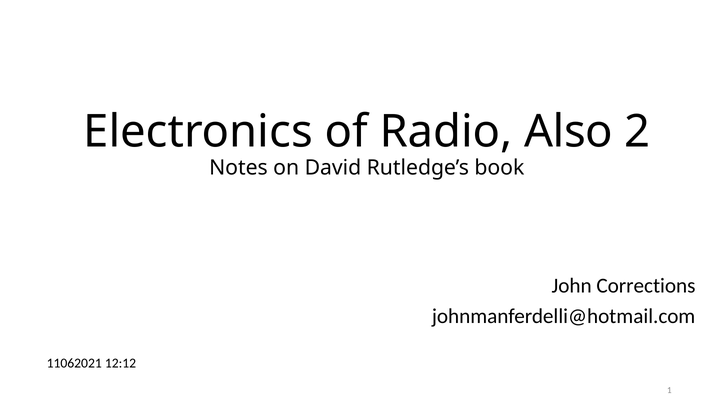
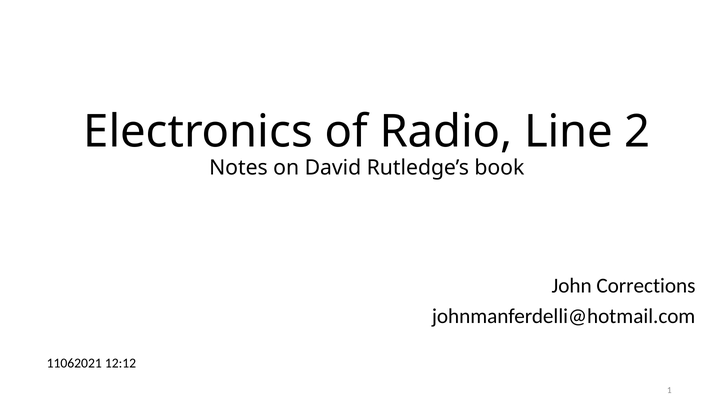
Also: Also -> Line
